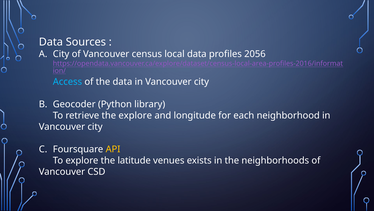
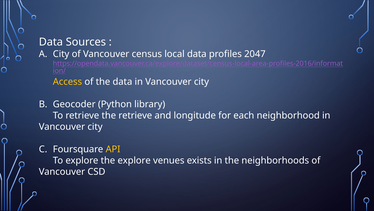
2056: 2056 -> 2047
Access colour: light blue -> yellow
the explore: explore -> retrieve
the latitude: latitude -> explore
